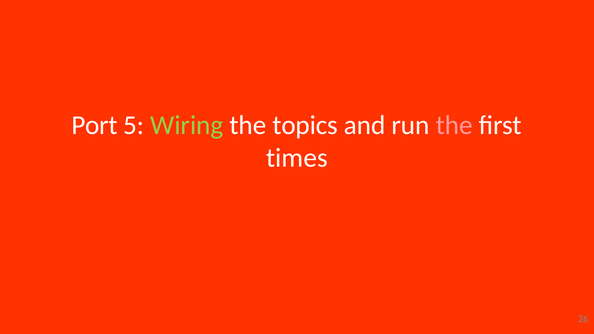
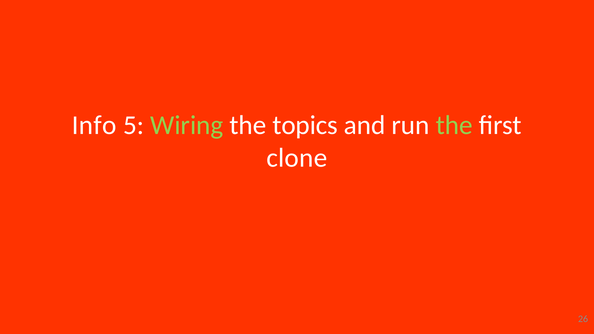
Port: Port -> Info
the at (454, 125) colour: pink -> light green
times: times -> clone
